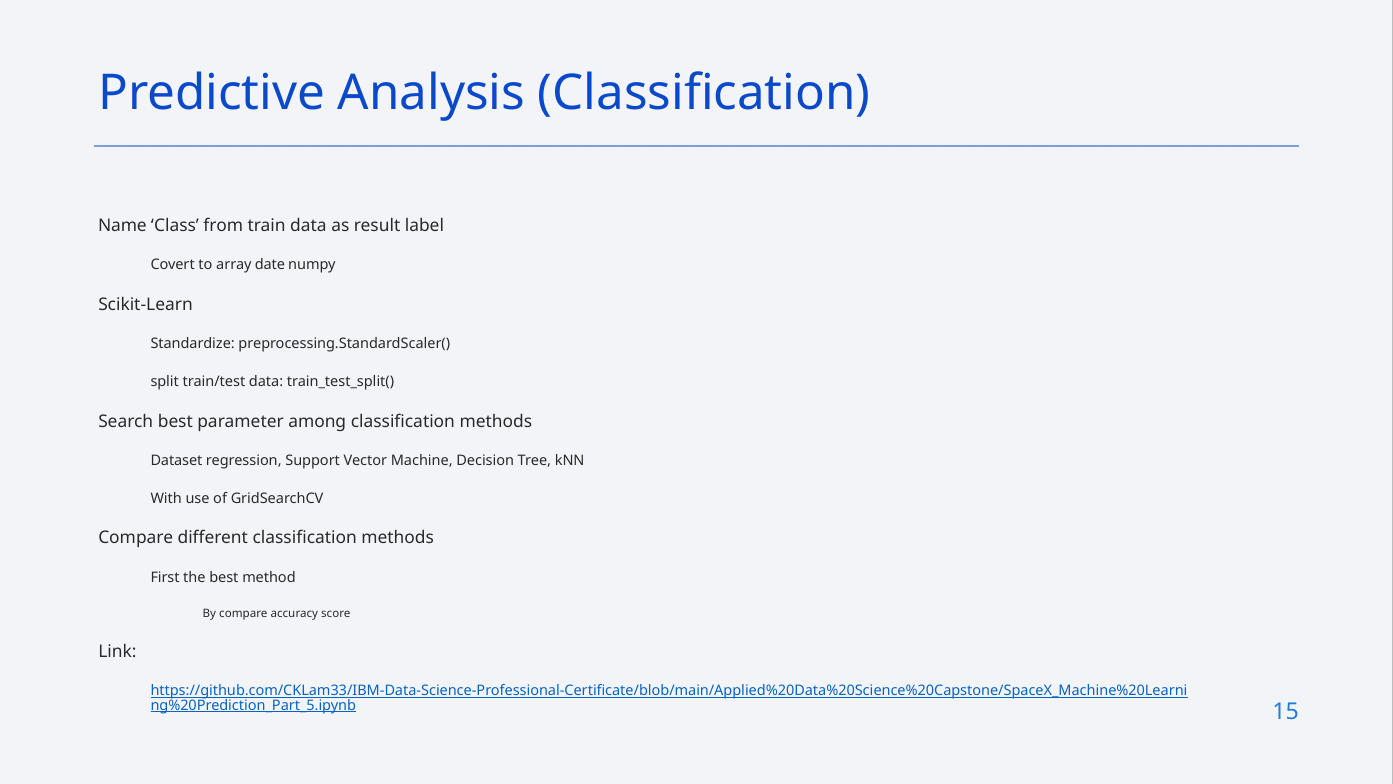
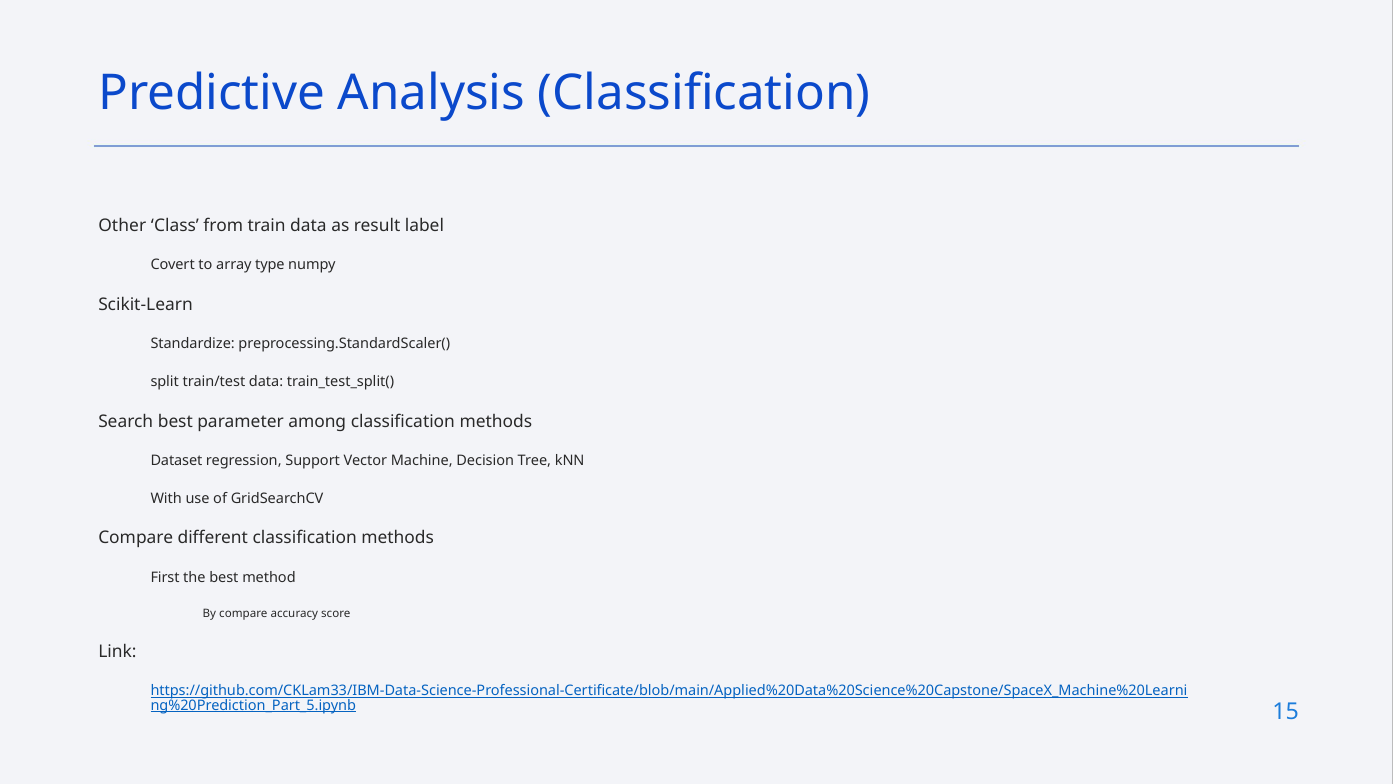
Name: Name -> Other
date: date -> type
